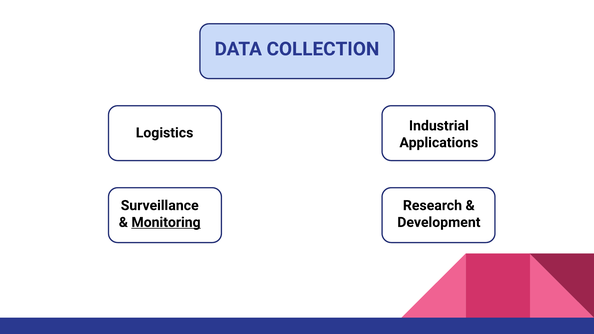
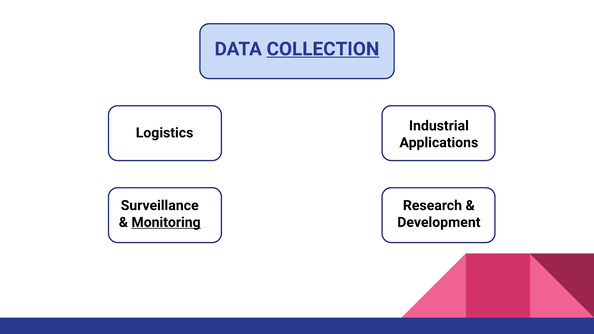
COLLECTION underline: none -> present
